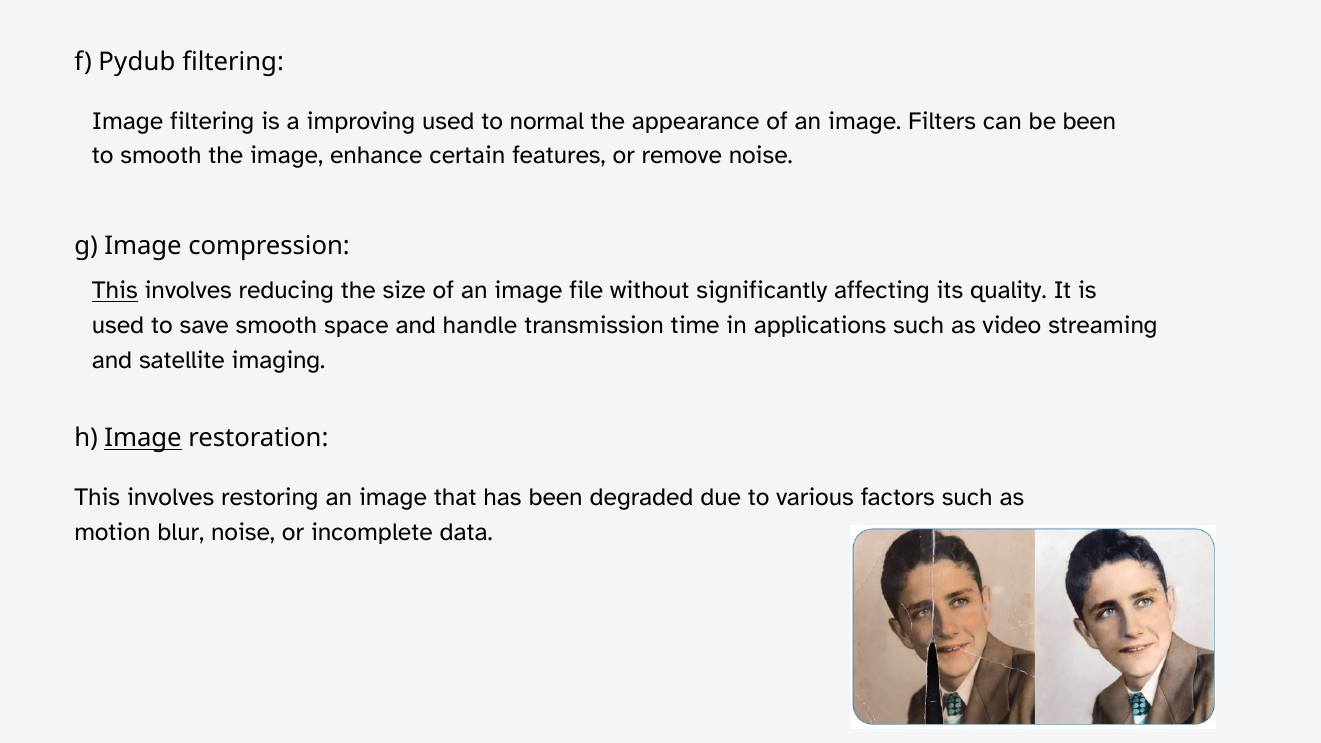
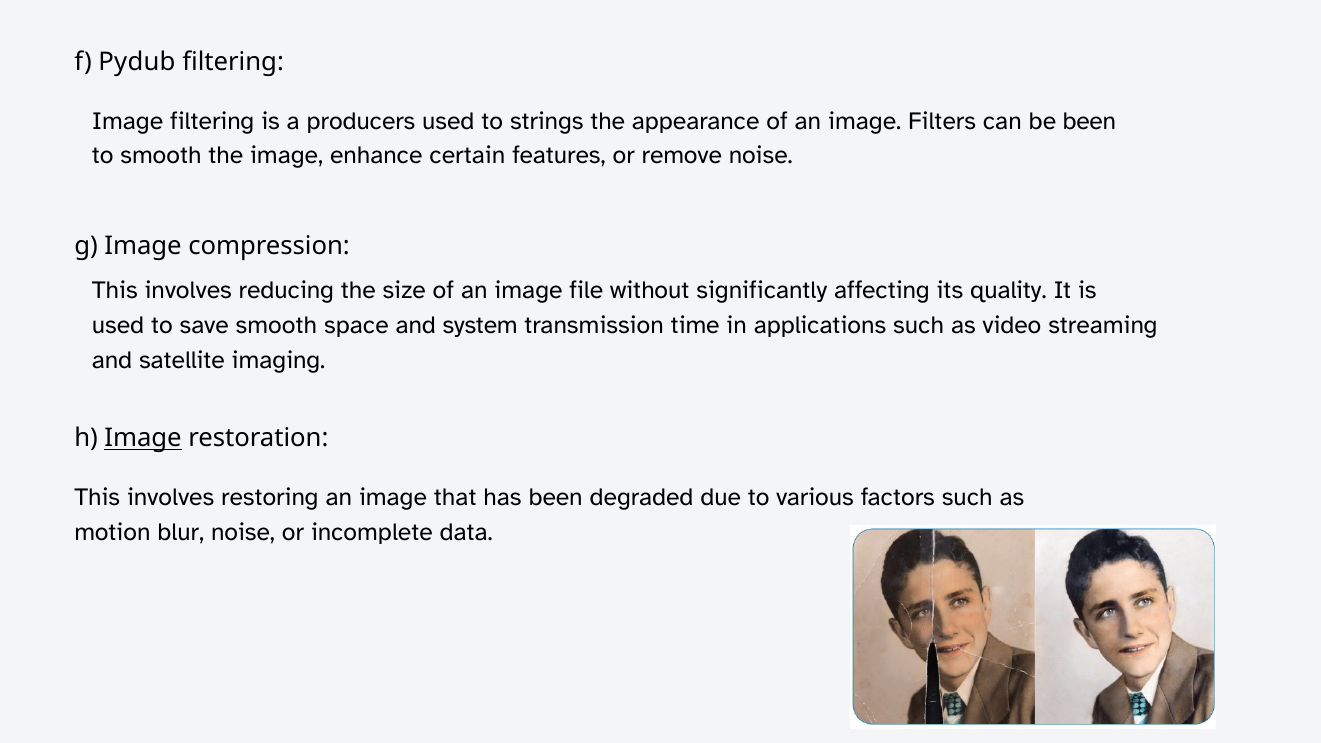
improving: improving -> producers
normal: normal -> strings
This at (115, 291) underline: present -> none
handle: handle -> system
